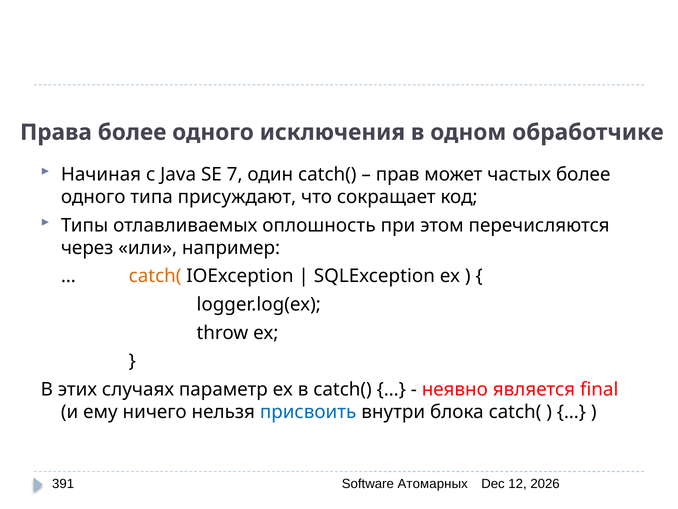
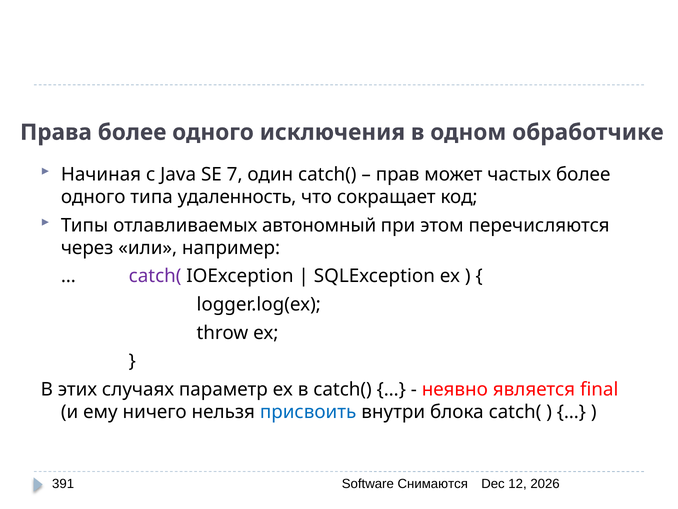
присуждают: присуждают -> удаленность
оплошность: оплошность -> автономный
catch( at (155, 276) colour: orange -> purple
Атомарных: Атомарных -> Снимаются
